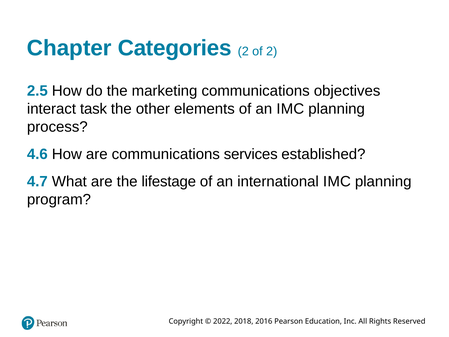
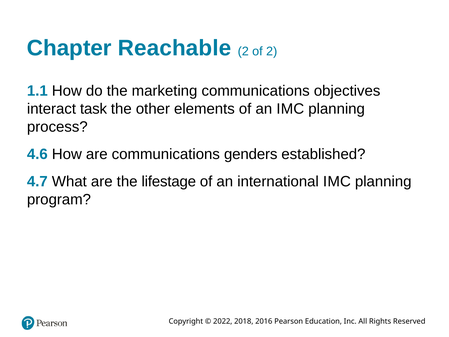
Categories: Categories -> Reachable
2.5: 2.5 -> 1.1
services: services -> genders
